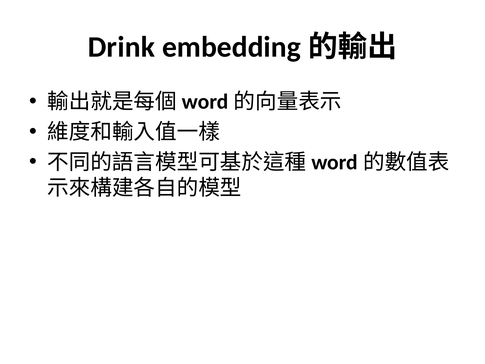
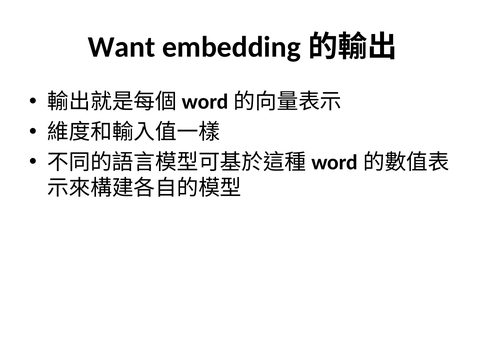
Drink: Drink -> Want
